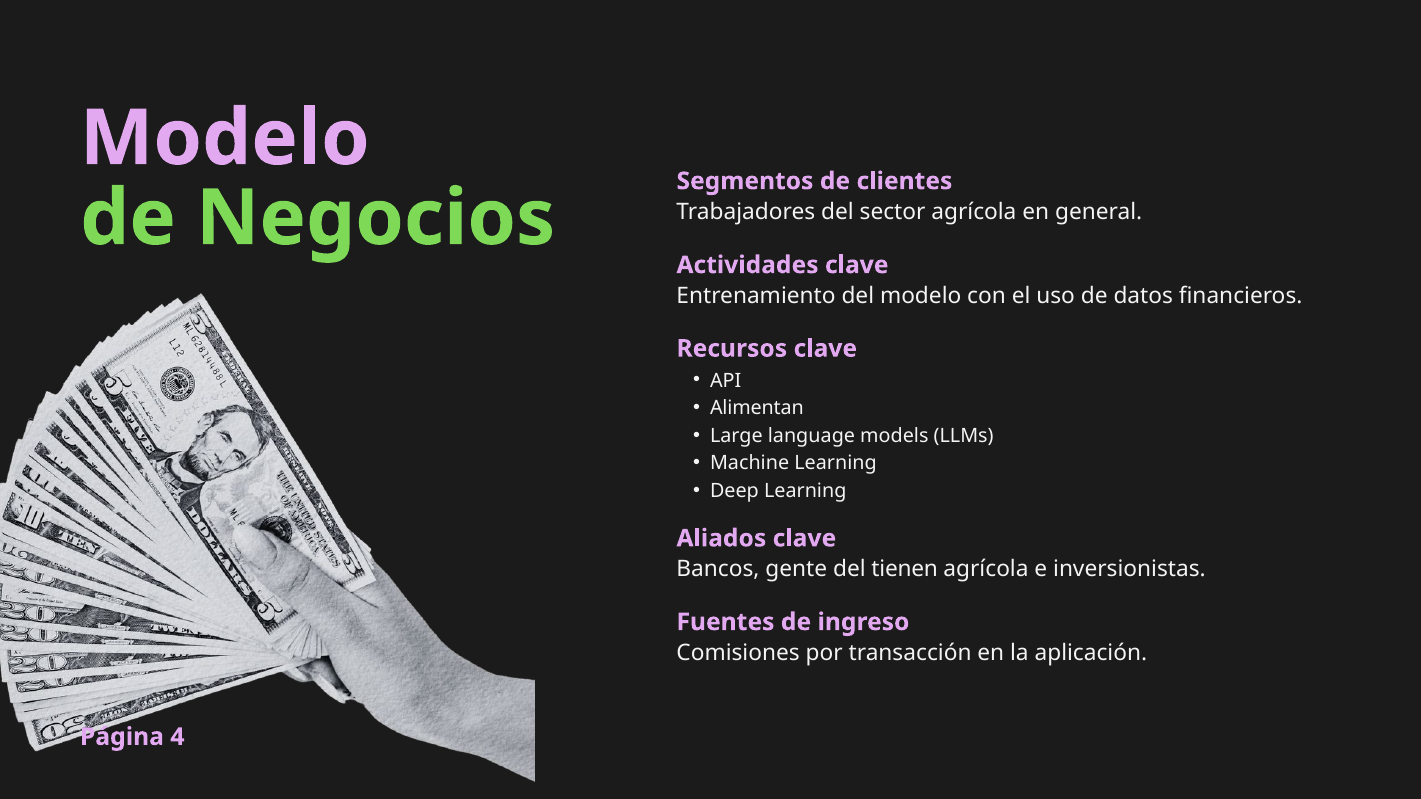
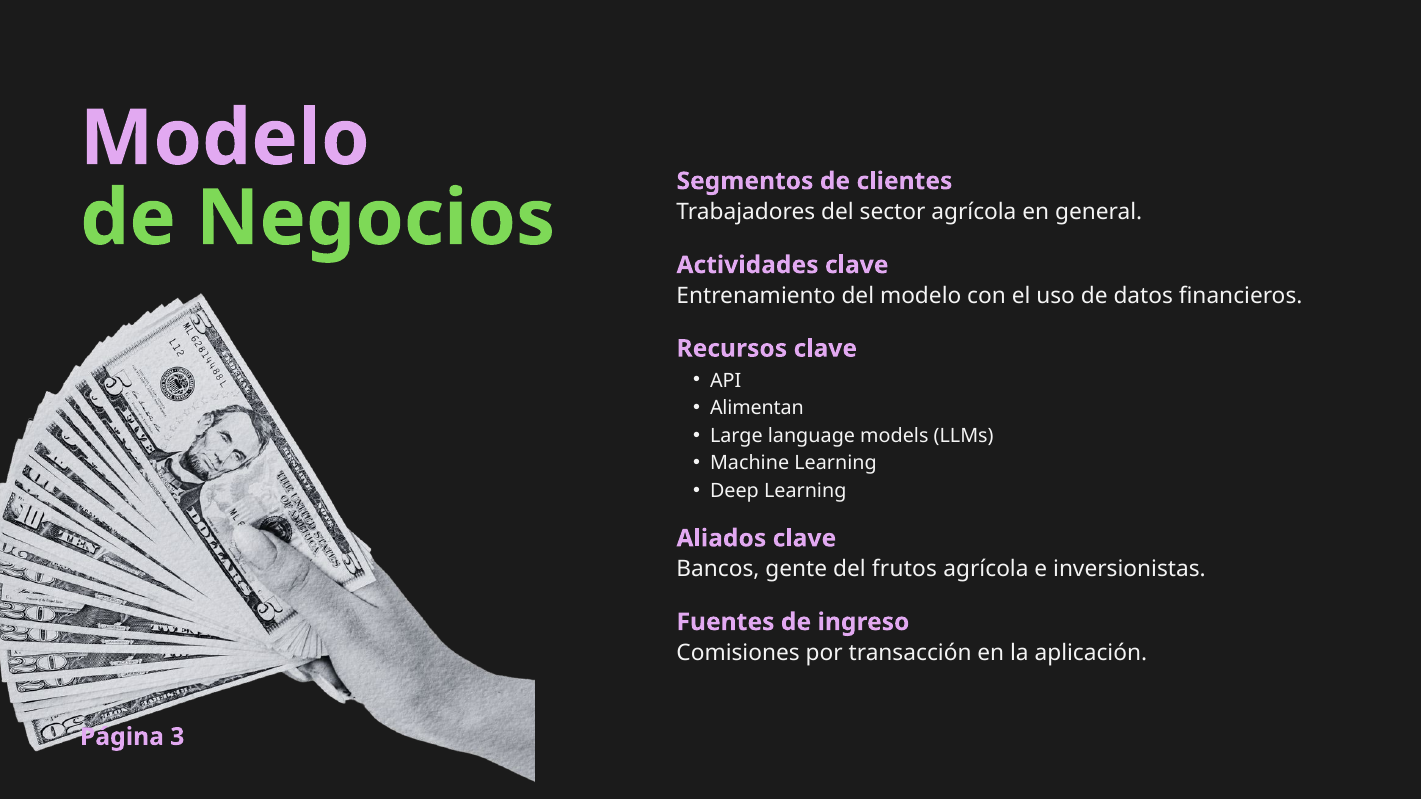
tienen: tienen -> frutos
4: 4 -> 3
